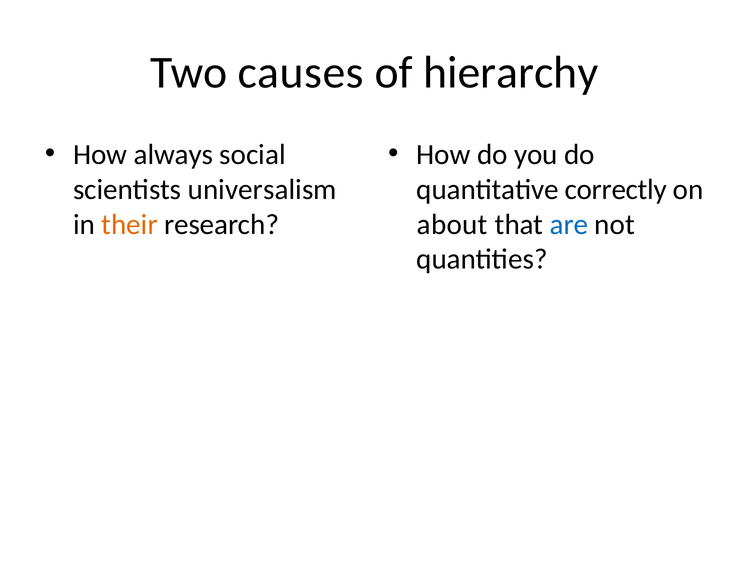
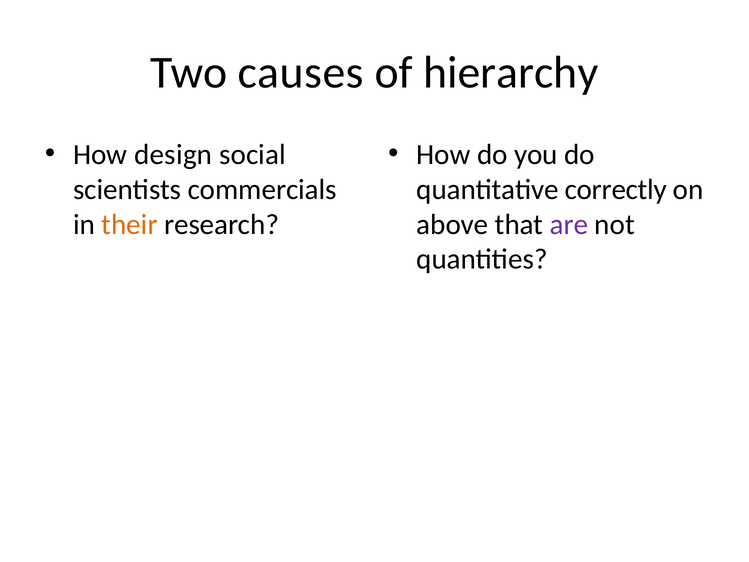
always: always -> design
universalism: universalism -> commercials
about: about -> above
are colour: blue -> purple
